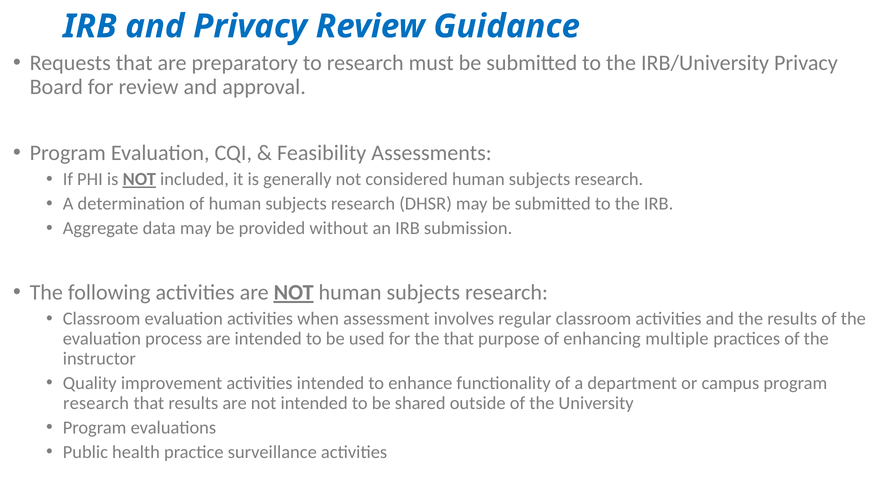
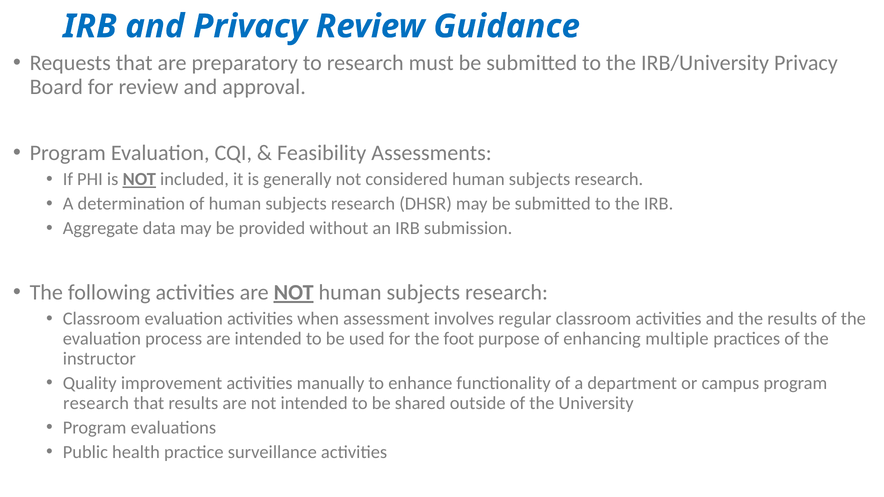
the that: that -> foot
activities intended: intended -> manually
